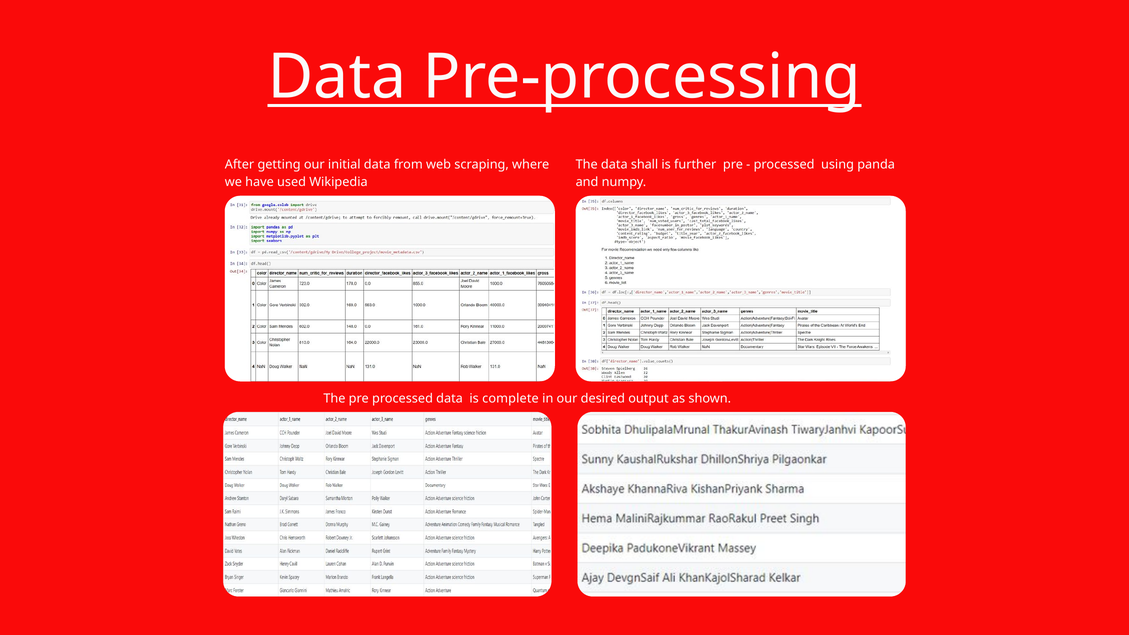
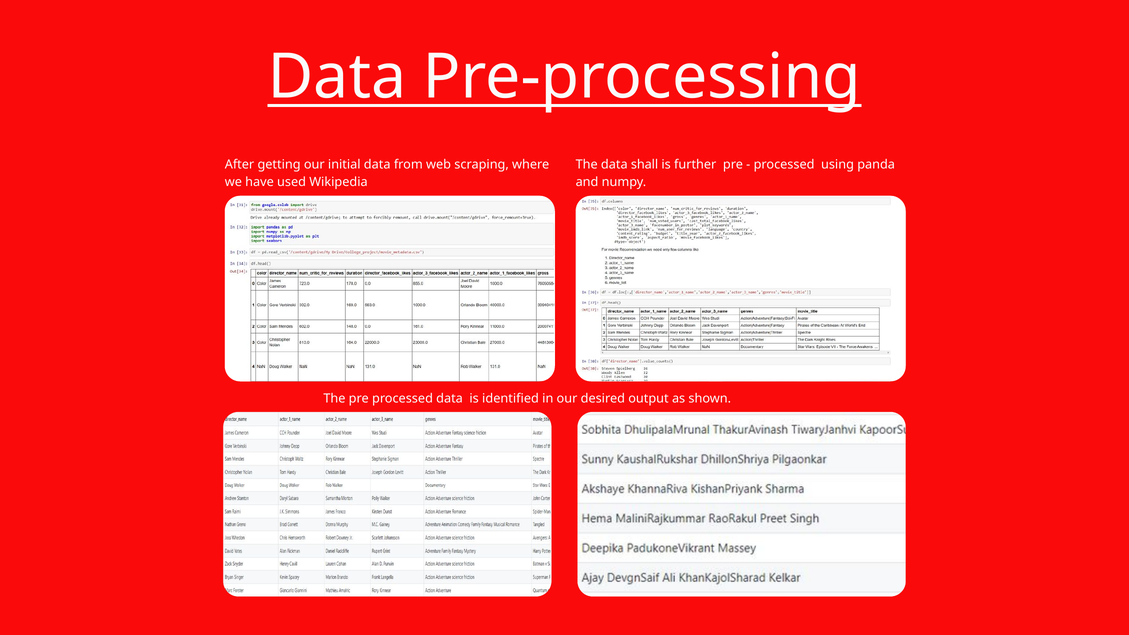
complete: complete -> identified
